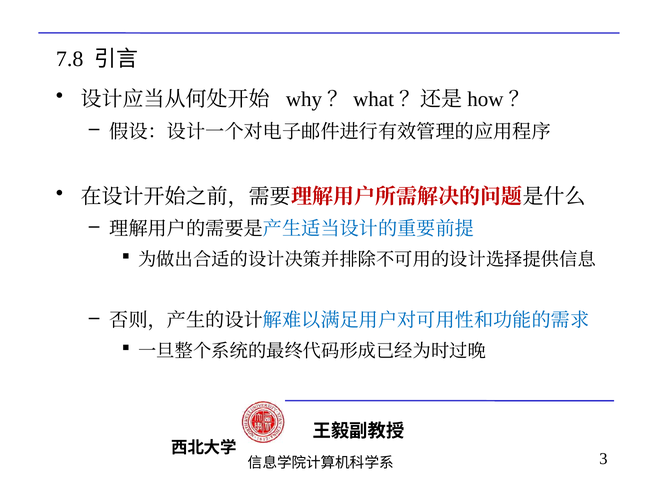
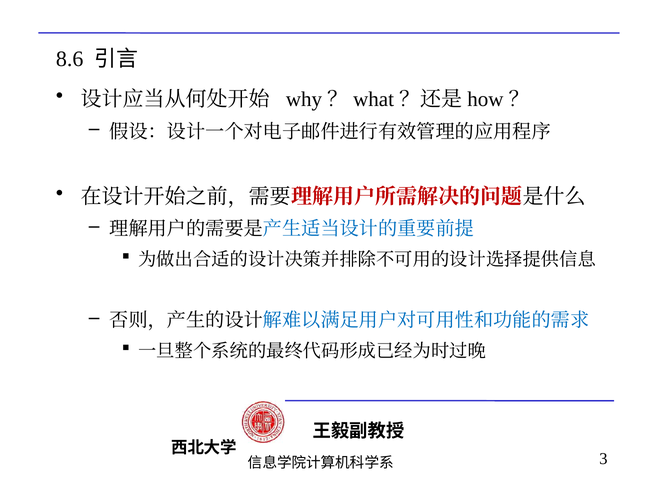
7.8: 7.8 -> 8.6
